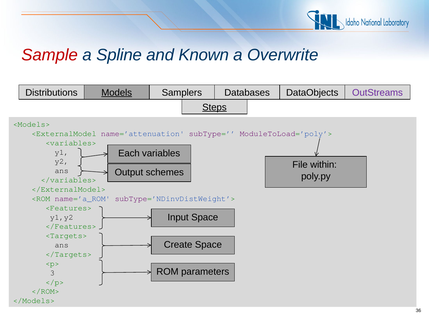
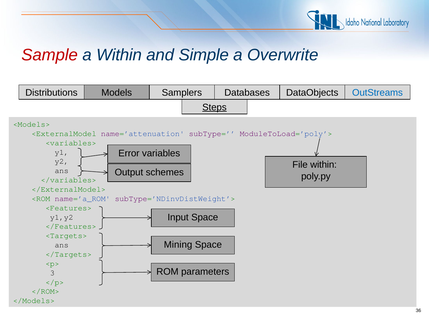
a Spline: Spline -> Within
Known: Known -> Simple
Models underline: present -> none
OutStreams colour: purple -> blue
Each: Each -> Error
Create: Create -> Mining
